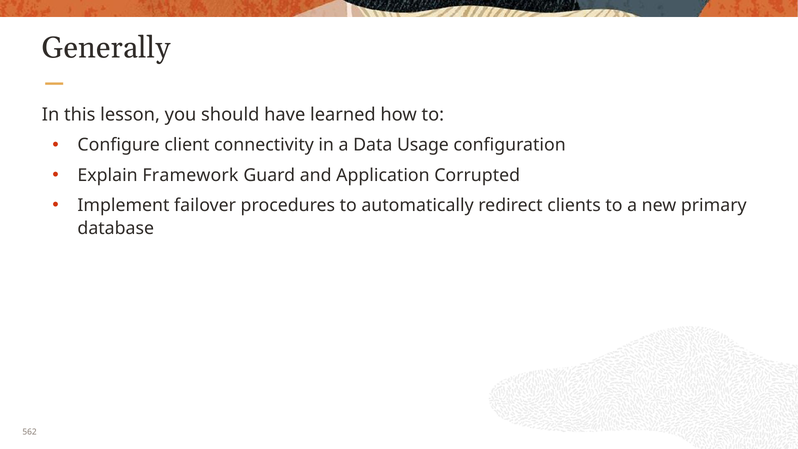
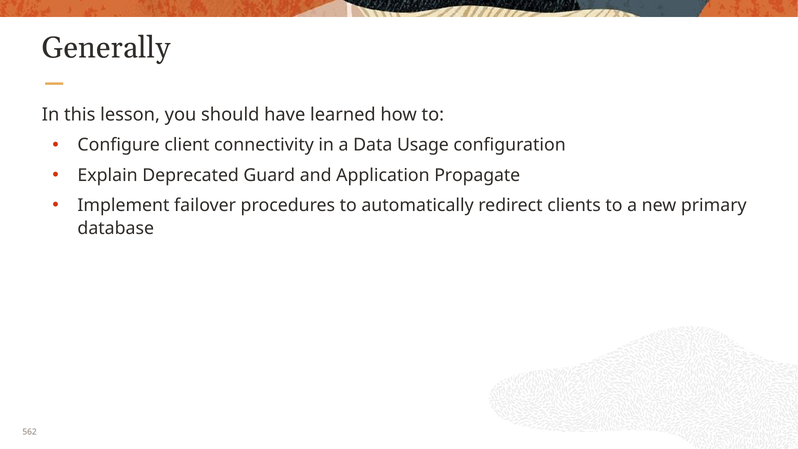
Framework: Framework -> Deprecated
Corrupted: Corrupted -> Propagate
